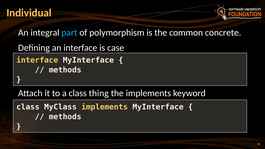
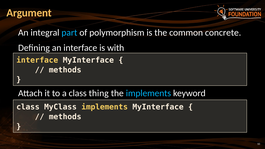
Individual: Individual -> Argument
case: case -> with
implements at (148, 93) colour: white -> light blue
